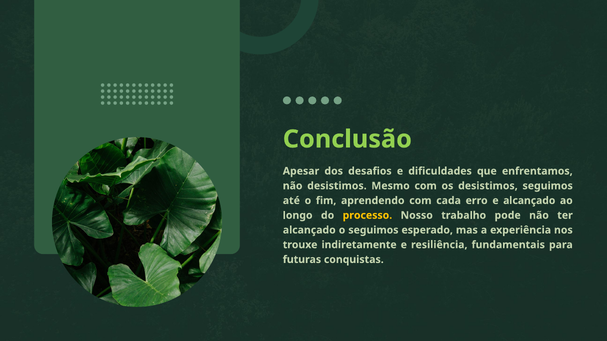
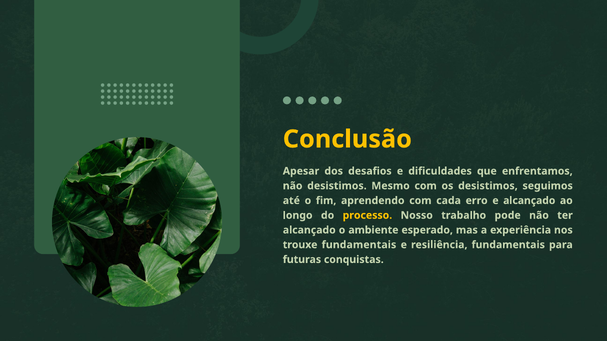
Conclusão colour: light green -> yellow
o seguimos: seguimos -> ambiente
trouxe indiretamente: indiretamente -> fundamentais
